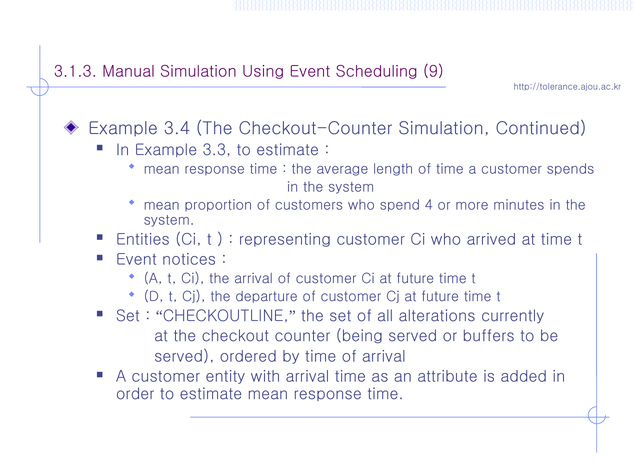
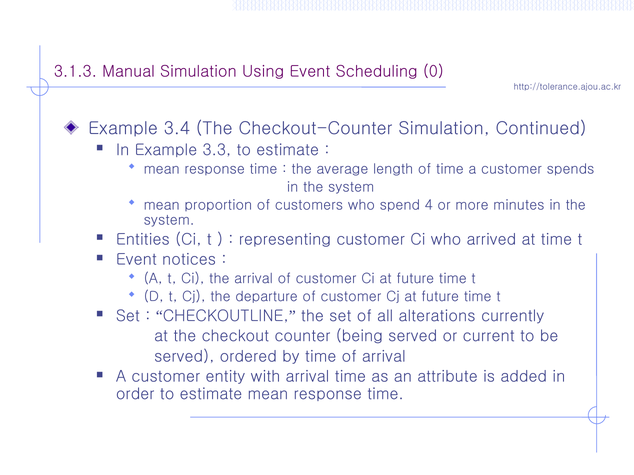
9: 9 -> 0
buffers: buffers -> current
